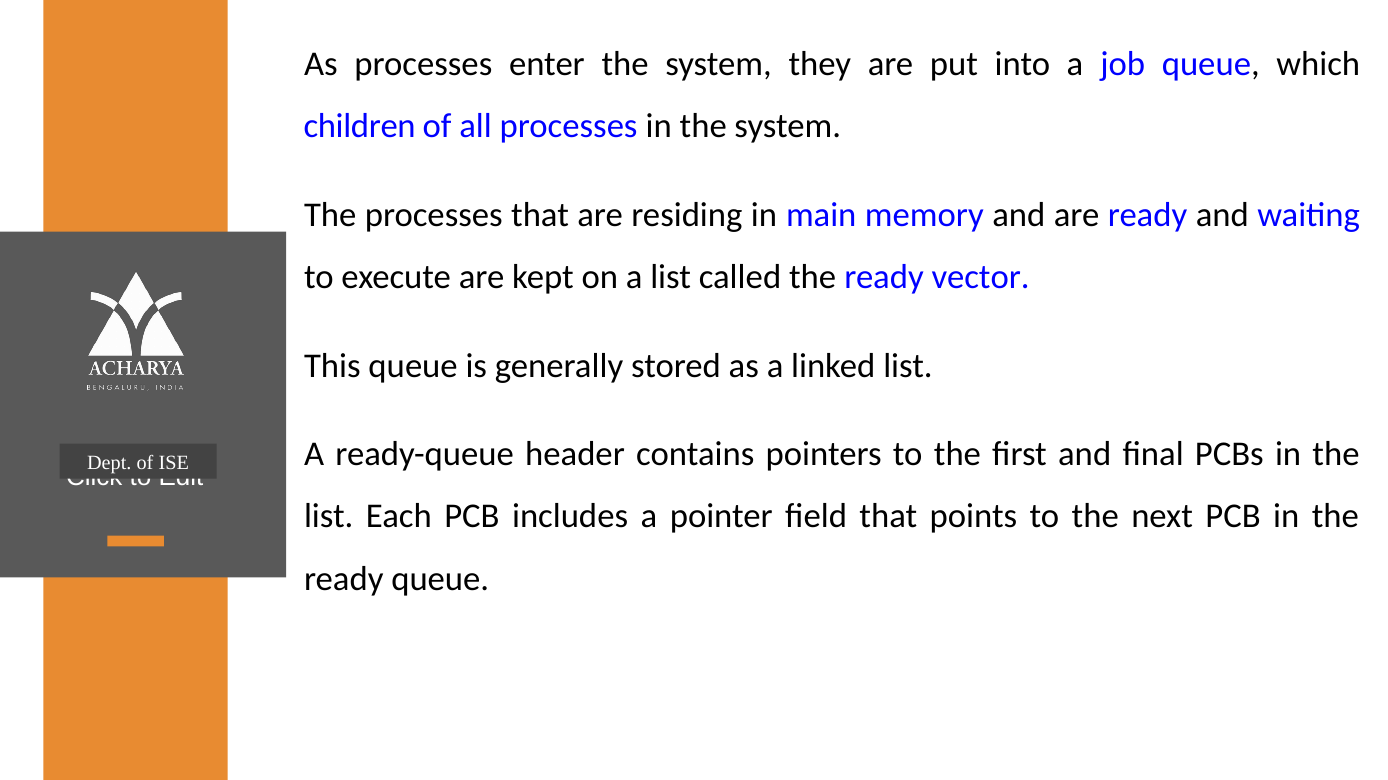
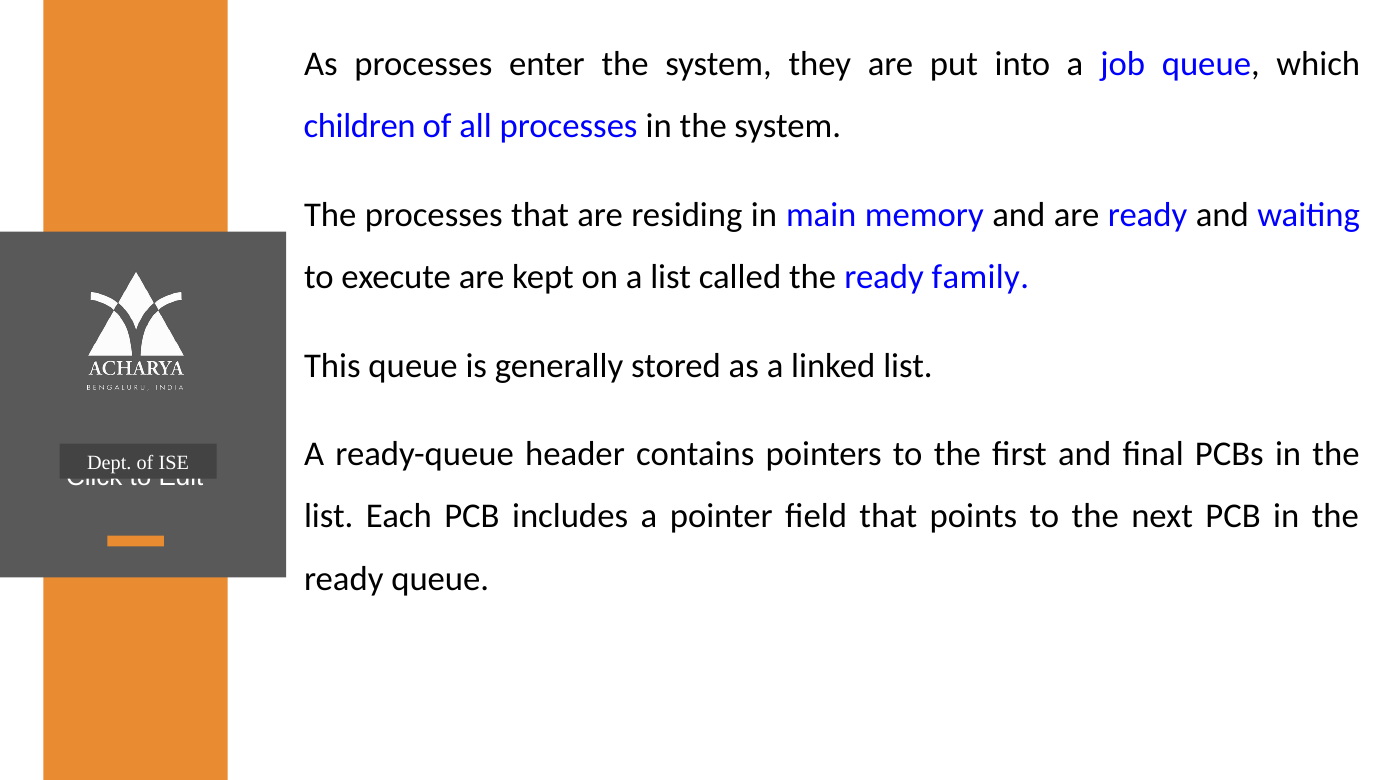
vector: vector -> family
